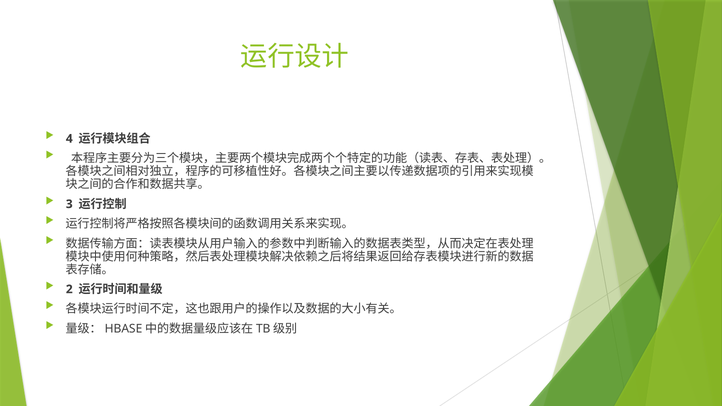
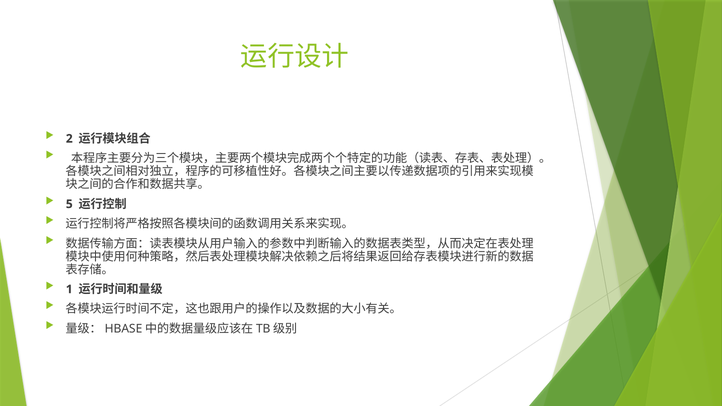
4: 4 -> 2
3: 3 -> 5
2: 2 -> 1
